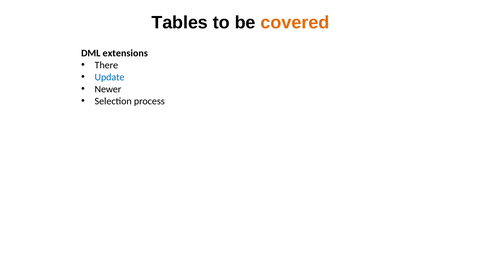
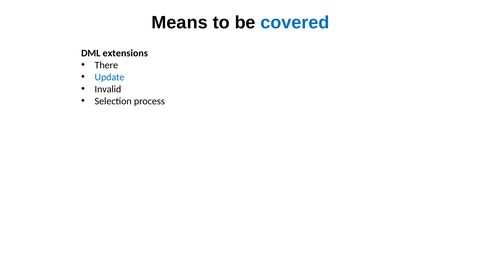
Tables: Tables -> Means
covered colour: orange -> blue
Newer: Newer -> Invalid
